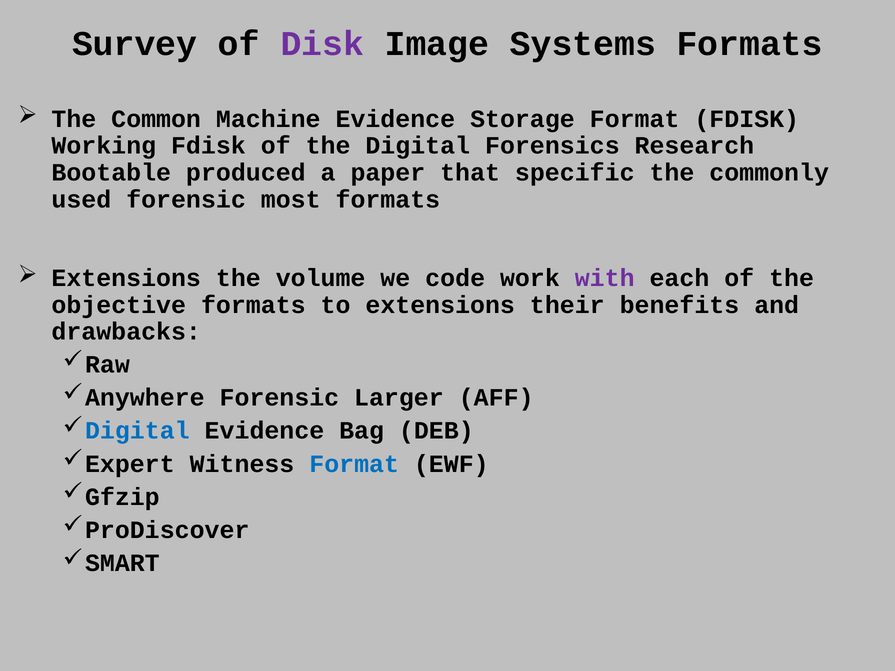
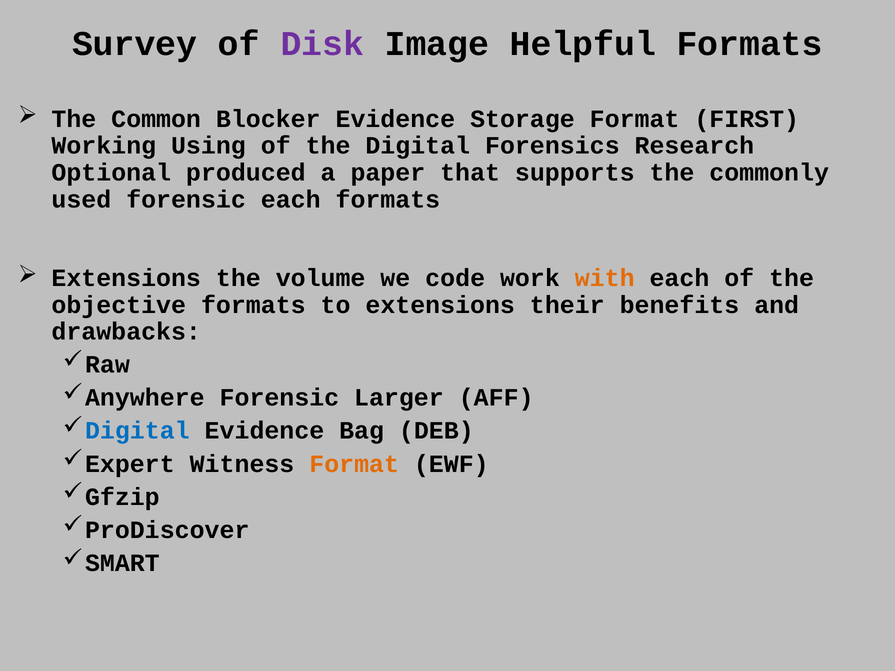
Systems: Systems -> Helpful
Machine: Machine -> Blocker
Format FDISK: FDISK -> FIRST
Working Fdisk: Fdisk -> Using
Bootable: Bootable -> Optional
specific: specific -> supports
forensic most: most -> each
with colour: purple -> orange
Format at (354, 464) colour: blue -> orange
